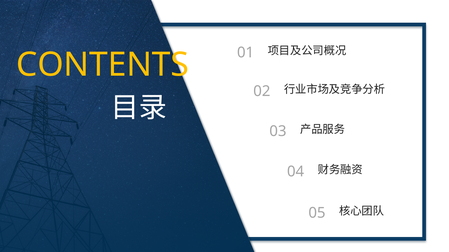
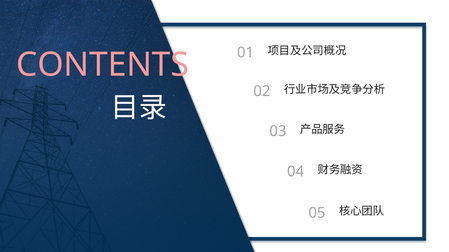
CONTENTS colour: yellow -> pink
